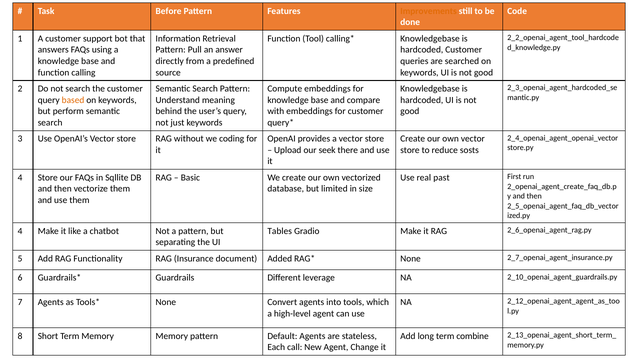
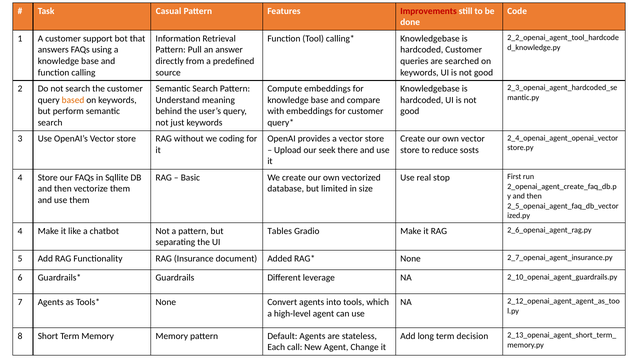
Before: Before -> Casual
Improvements colour: orange -> red
past: past -> stop
combine: combine -> decision
